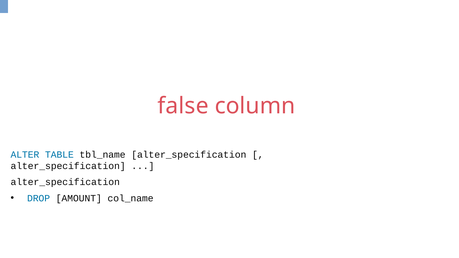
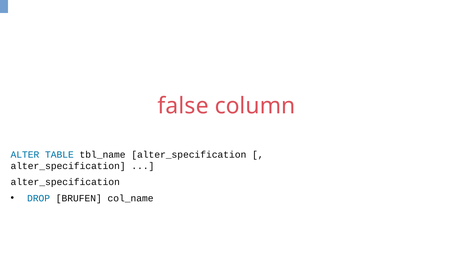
AMOUNT: AMOUNT -> BRUFEN
